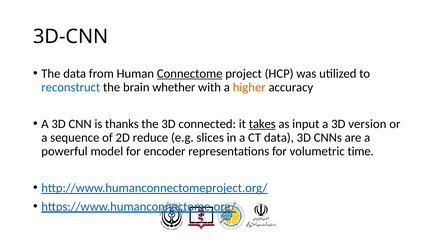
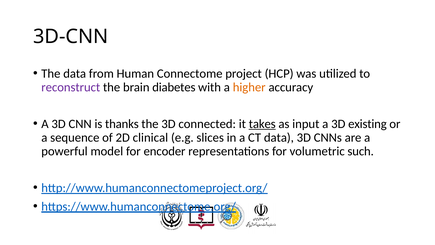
Connectome underline: present -> none
reconstruct colour: blue -> purple
whether: whether -> diabetes
version: version -> existing
reduce: reduce -> clinical
time: time -> such
